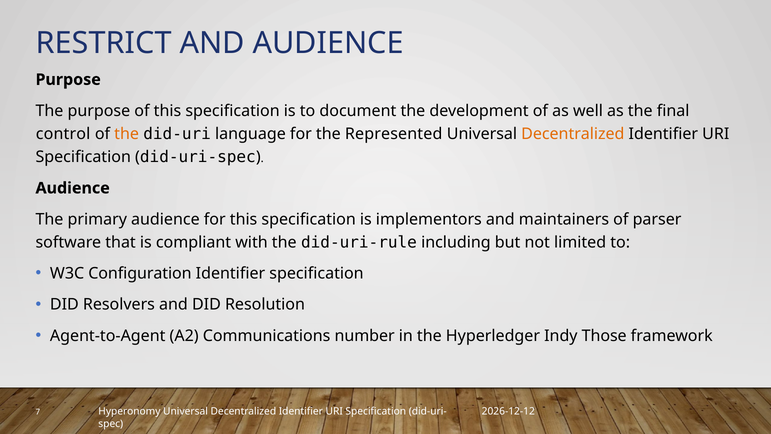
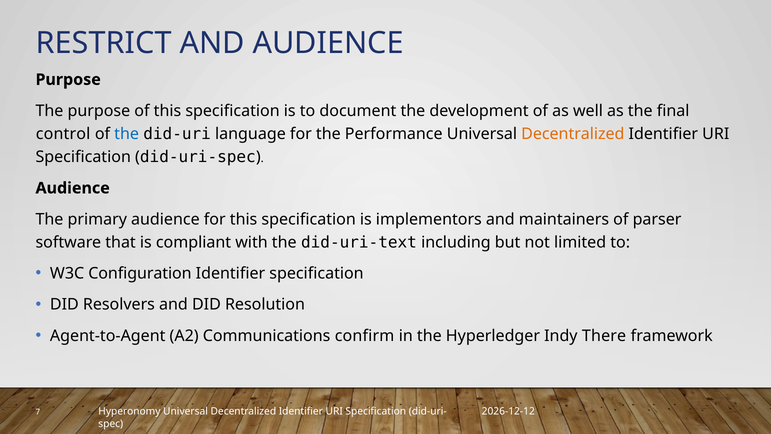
the at (127, 134) colour: orange -> blue
Represented: Represented -> Performance
did-uri-rule: did-uri-rule -> did-uri-text
number: number -> confirm
Those: Those -> There
